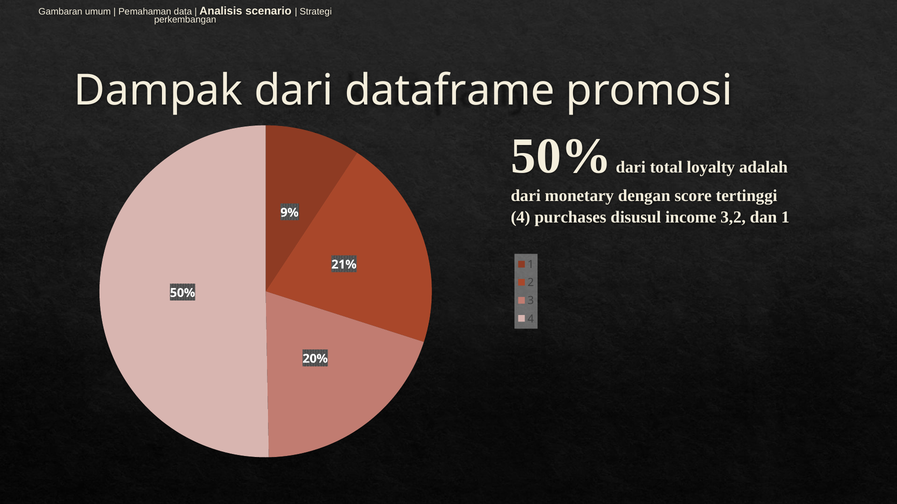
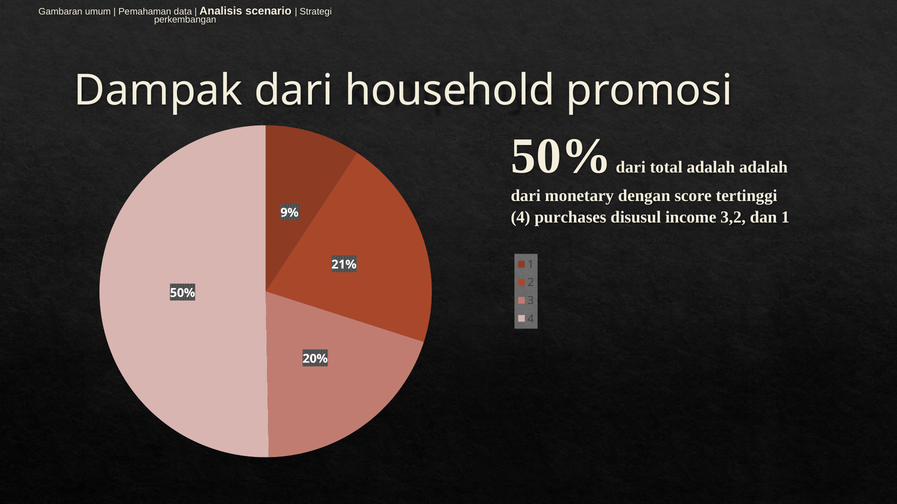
dataframe: dataframe -> household
total loyalty: loyalty -> adalah
